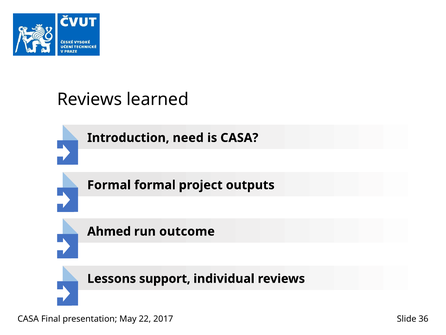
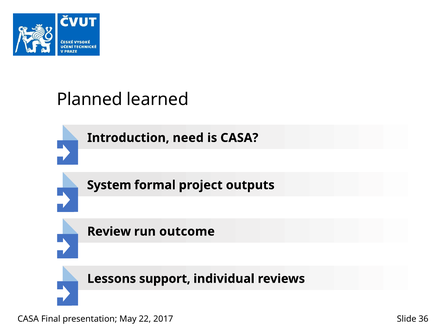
Reviews at (90, 99): Reviews -> Planned
Formal at (109, 185): Formal -> System
Ahmed: Ahmed -> Review
